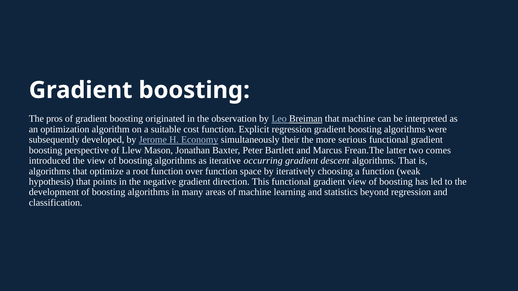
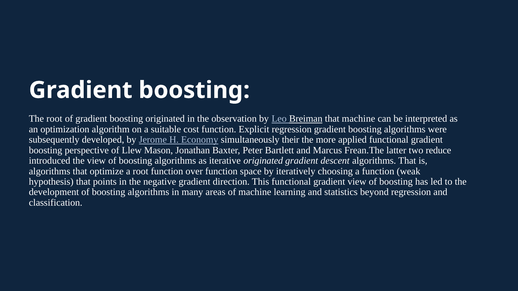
The pros: pros -> root
serious: serious -> applied
comes: comes -> reduce
iterative occurring: occurring -> originated
